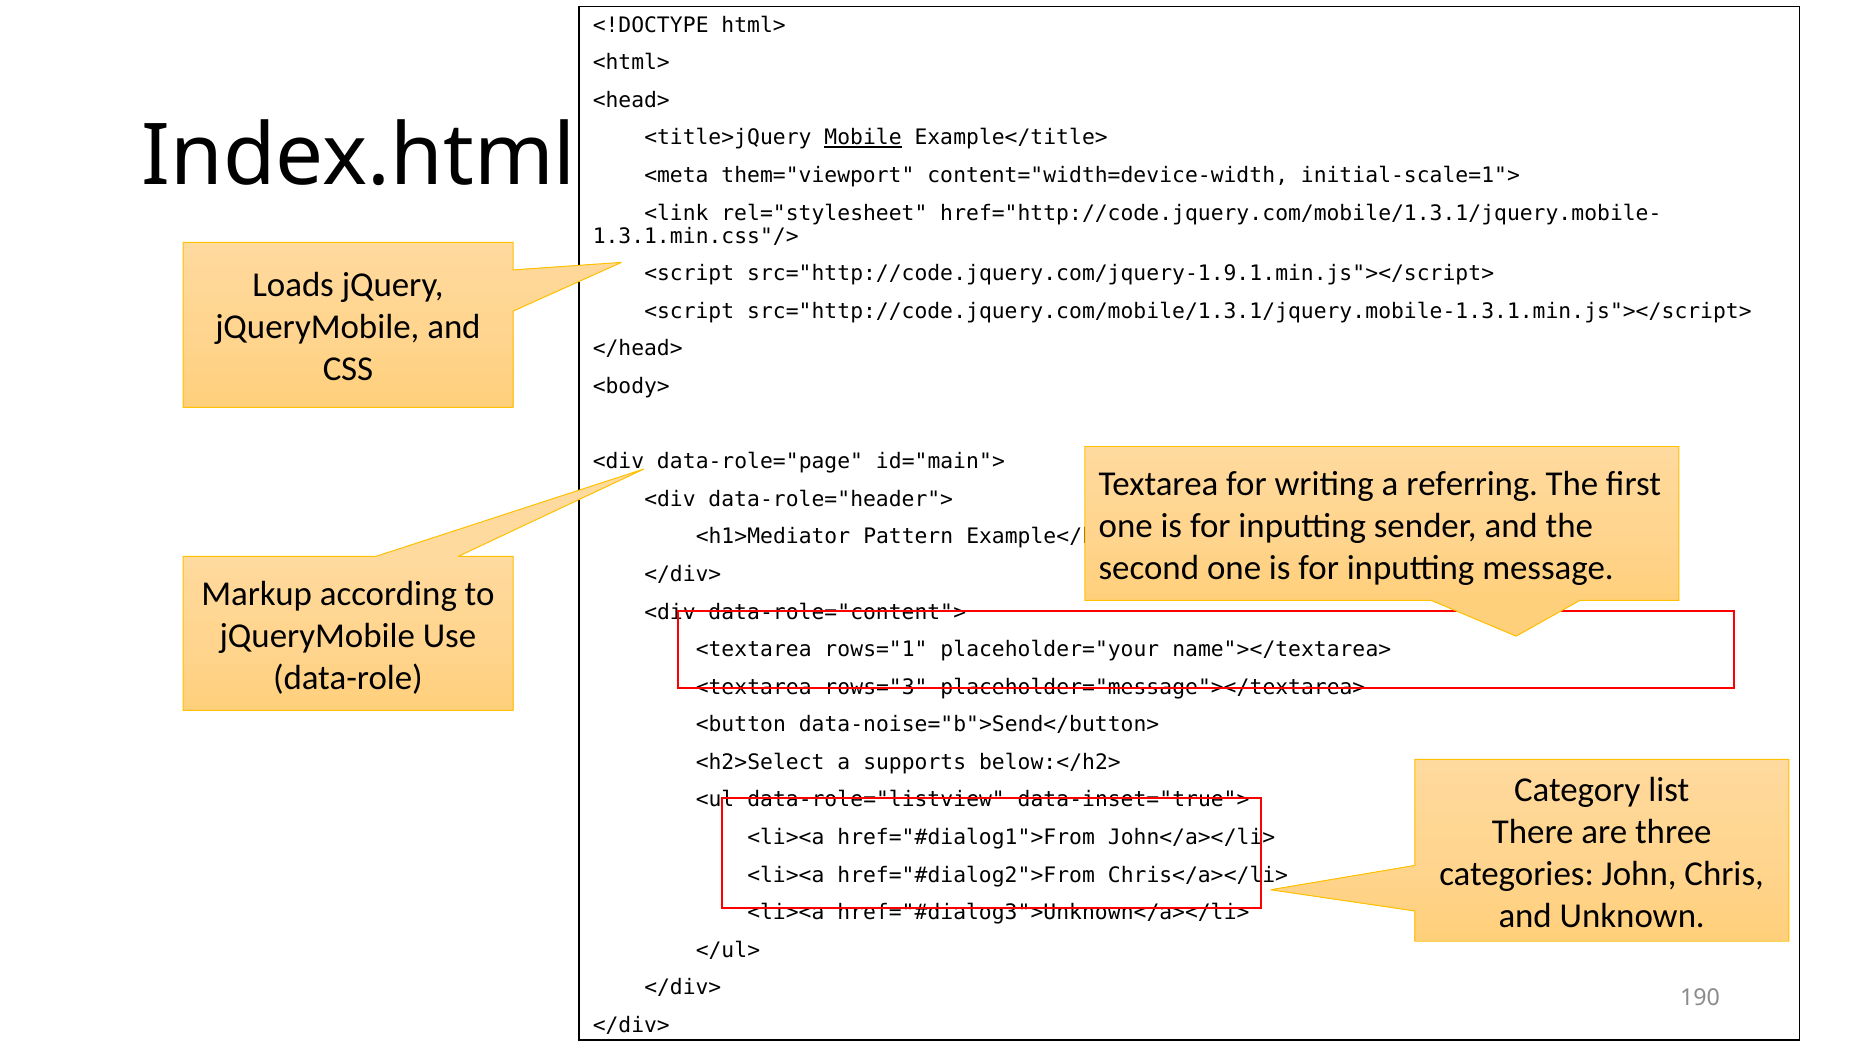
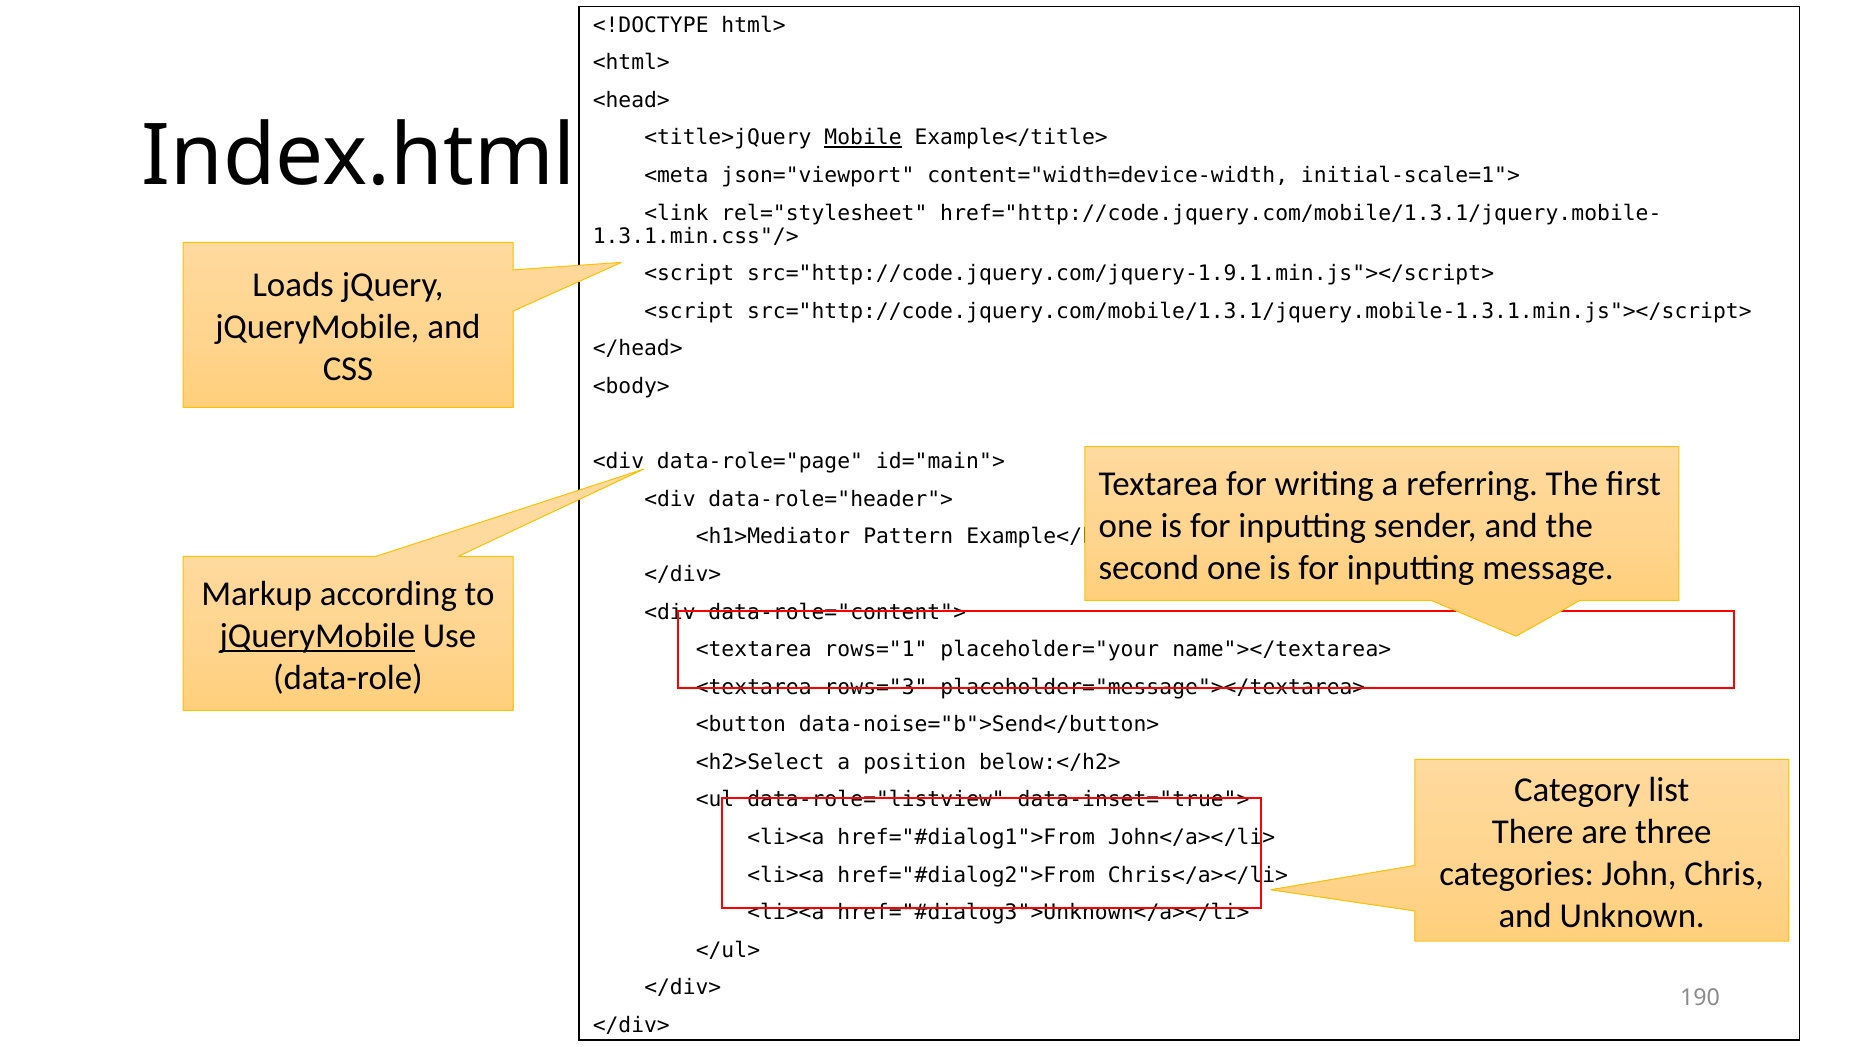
them="viewport: them="viewport -> json="viewport
jQueryMobile at (317, 636) underline: none -> present
supports: supports -> position
